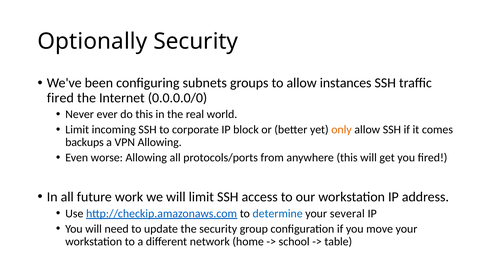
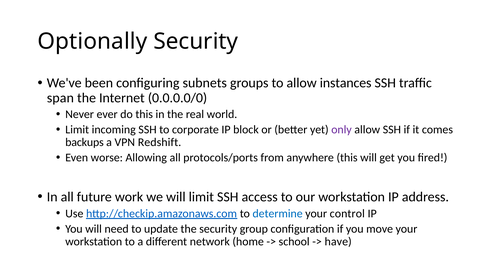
fired at (60, 98): fired -> span
only colour: orange -> purple
VPN Allowing: Allowing -> Redshift
several: several -> control
table: table -> have
